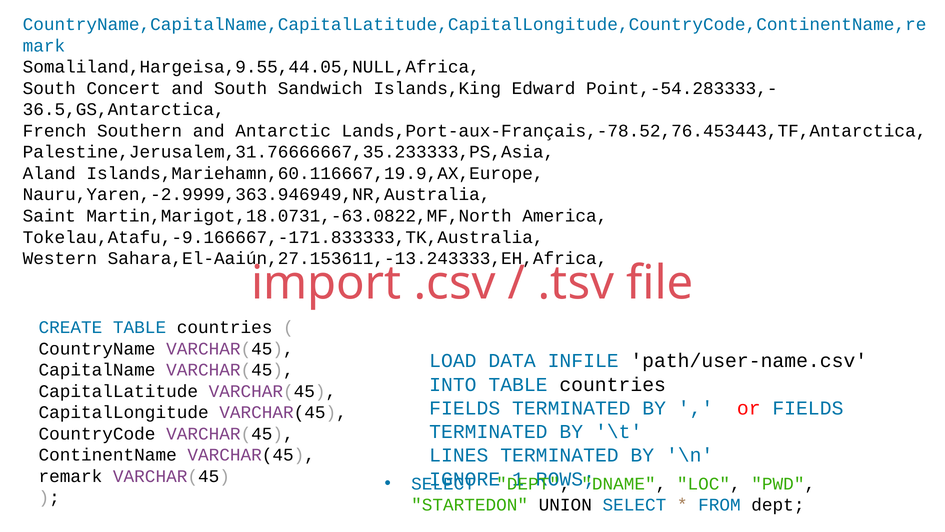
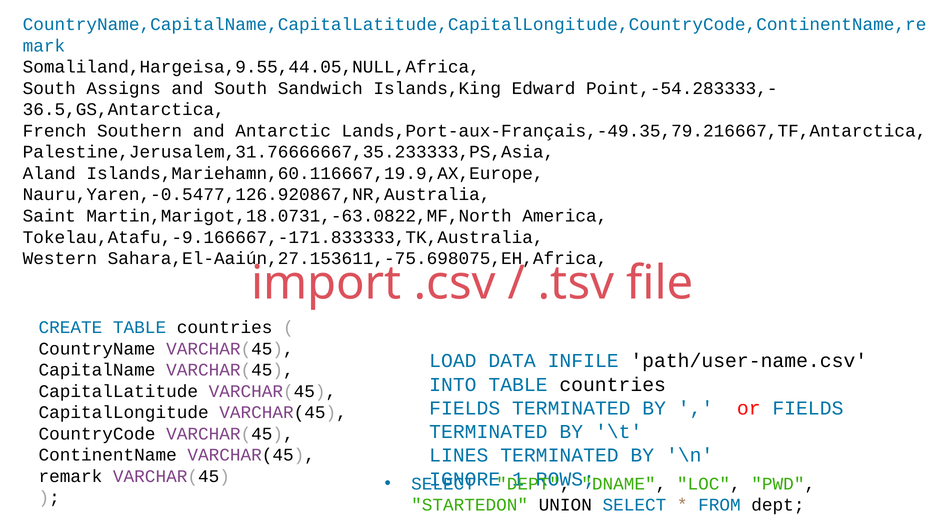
Concert: Concert -> Assigns
Lands,Port-aux-Français,-78.52,76.453443,TF,Antarctica: Lands,Port-aux-Français,-78.52,76.453443,TF,Antarctica -> Lands,Port-aux-Français,-49.35,79.216667,TF,Antarctica
Nauru,Yaren,-2.9999,363.946949,NR,Australia: Nauru,Yaren,-2.9999,363.946949,NR,Australia -> Nauru,Yaren,-0.5477,126.920867,NR,Australia
Sahara,El-Aaiún,27.153611,-13.243333,EH,Africa: Sahara,El-Aaiún,27.153611,-13.243333,EH,Africa -> Sahara,El-Aaiún,27.153611,-75.698075,EH,Africa
